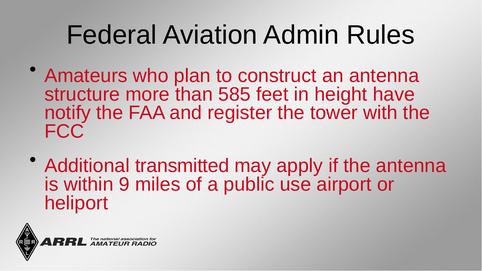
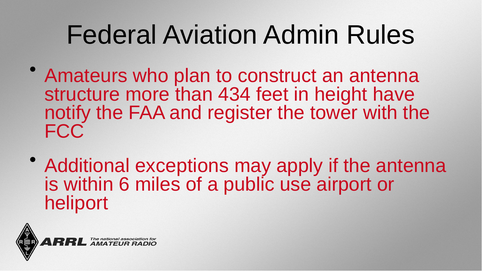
585: 585 -> 434
transmitted: transmitted -> exceptions
9: 9 -> 6
